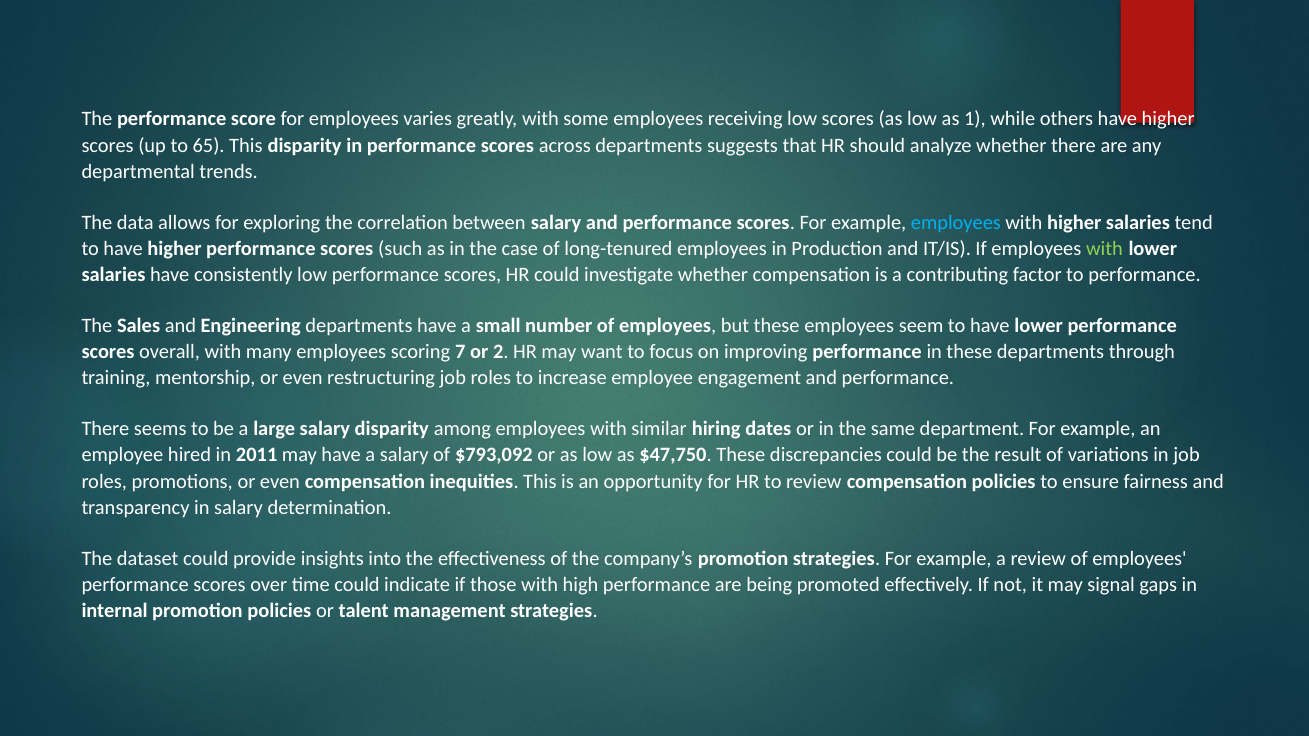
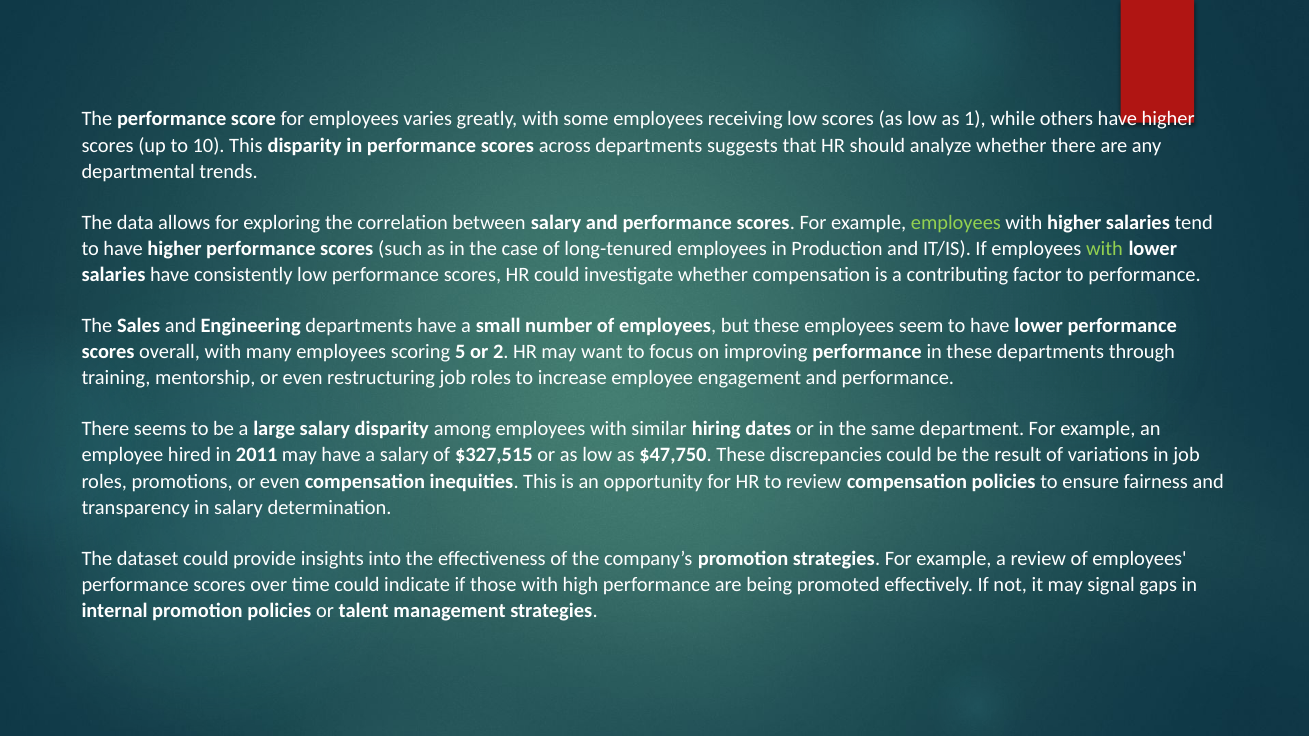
65: 65 -> 10
employees at (956, 223) colour: light blue -> light green
7: 7 -> 5
$793,092: $793,092 -> $327,515
